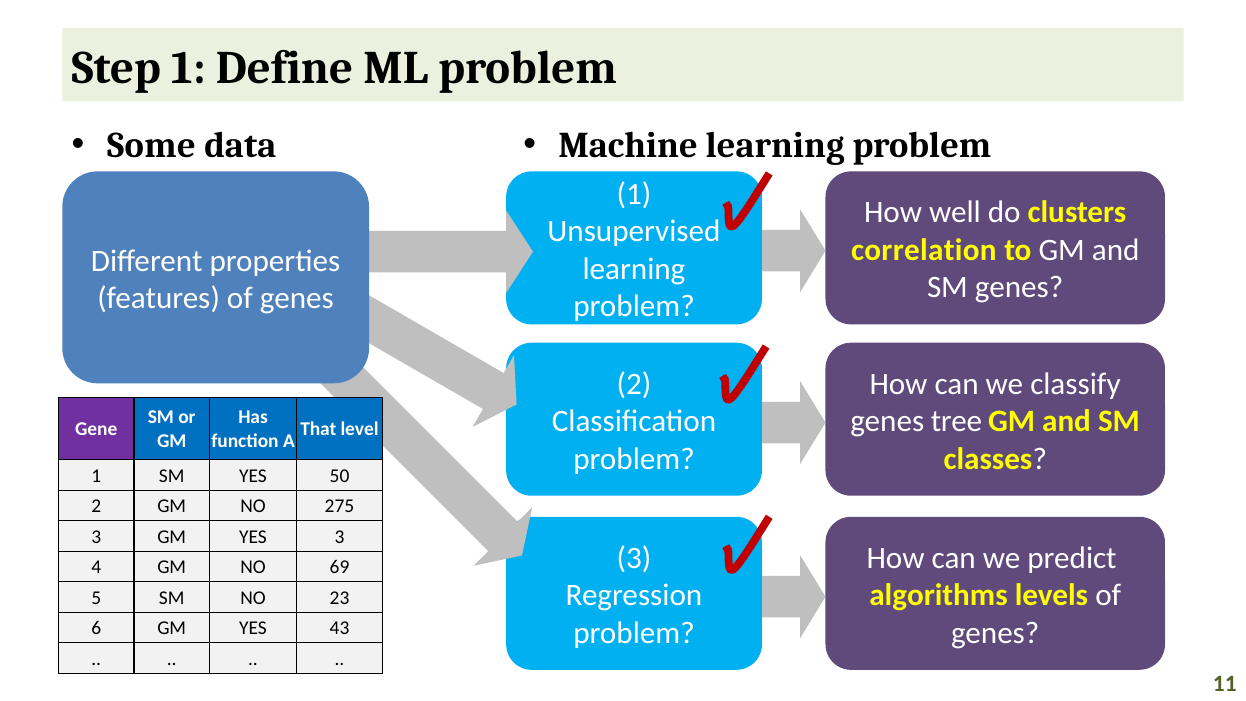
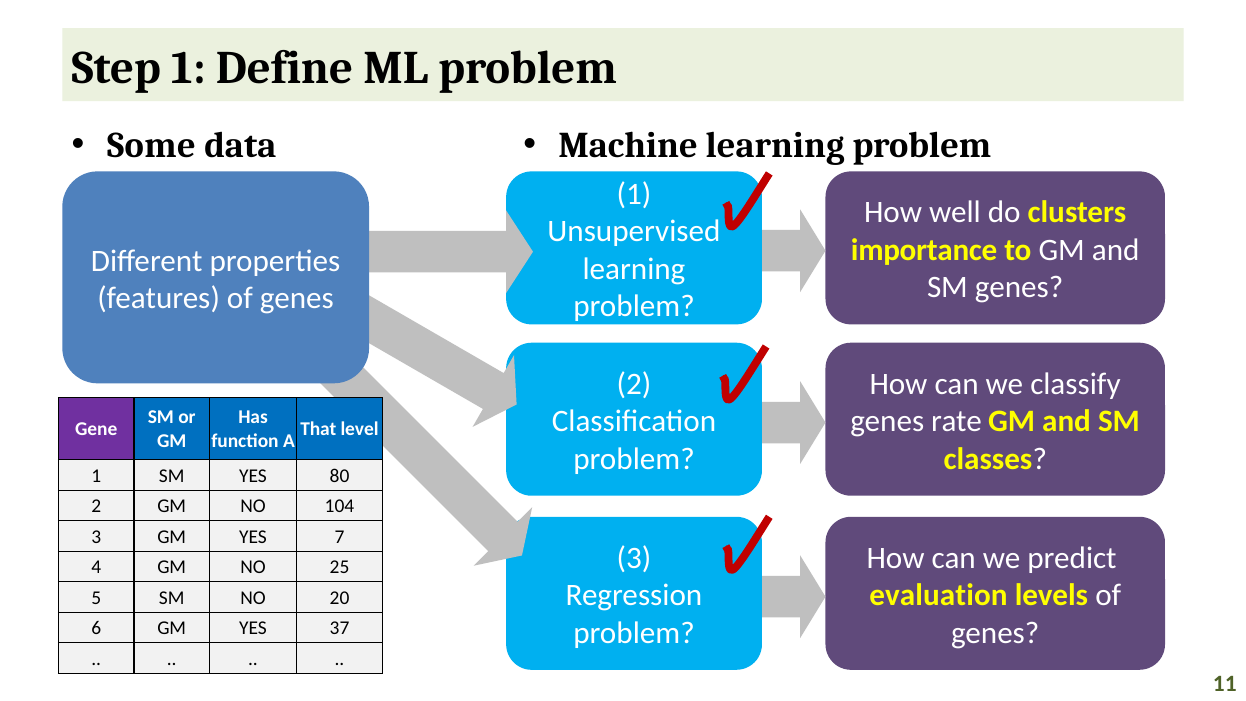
correlation: correlation -> importance
tree: tree -> rate
50: 50 -> 80
275: 275 -> 104
YES 3: 3 -> 7
69: 69 -> 25
algorithms: algorithms -> evaluation
23: 23 -> 20
43: 43 -> 37
